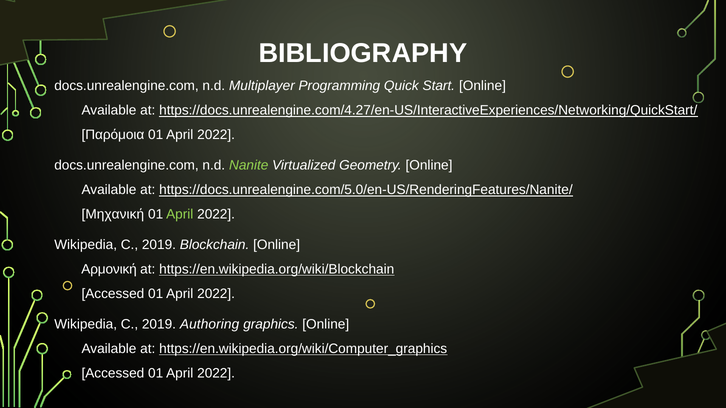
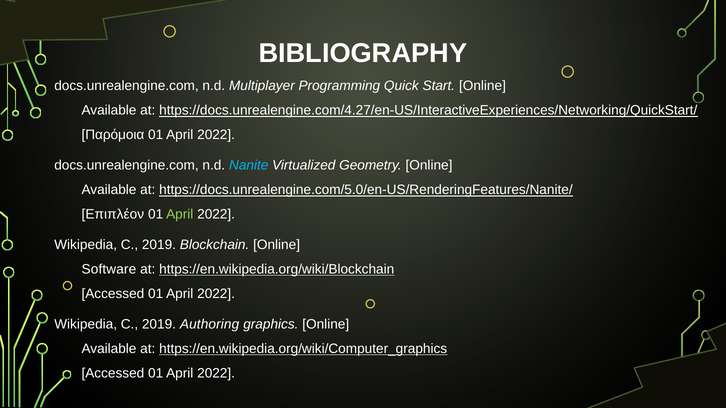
Nanite colour: light green -> light blue
Μηχανική: Μηχανική -> Επιπλέον
Αρμονική: Αρμονική -> Software
